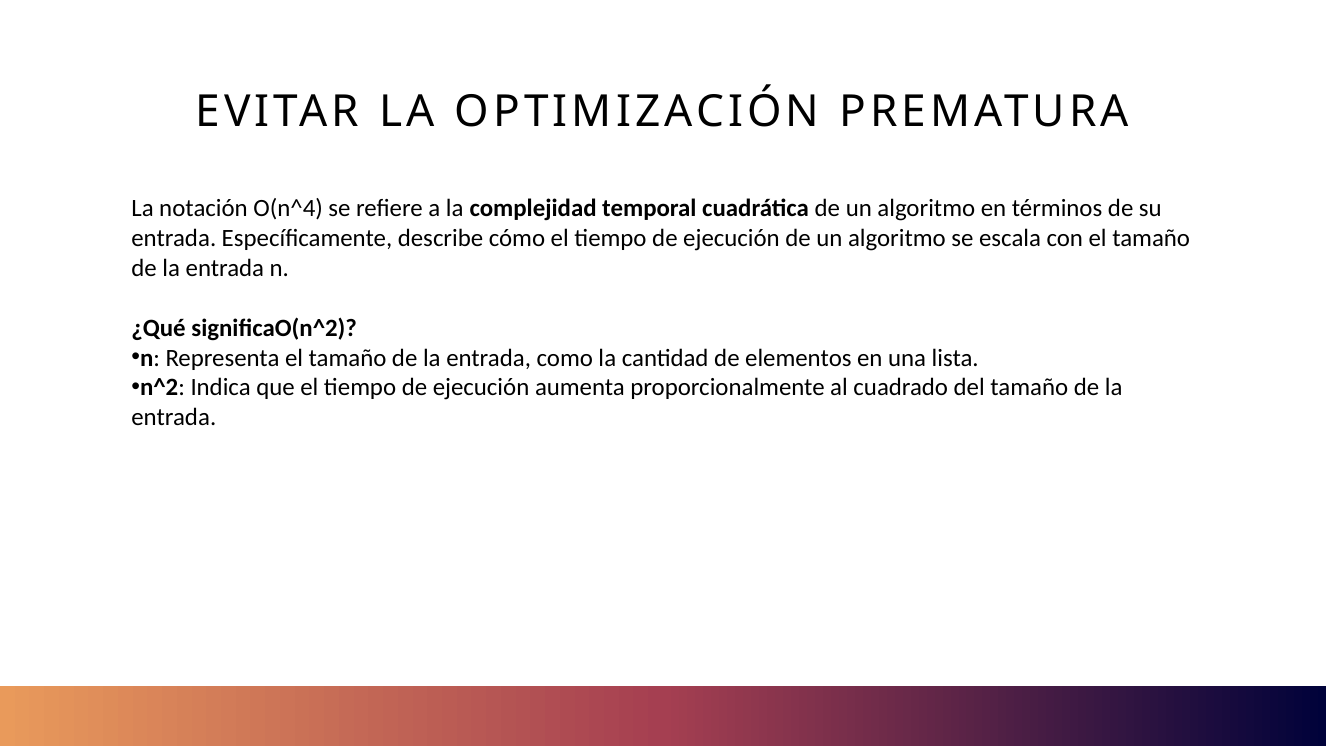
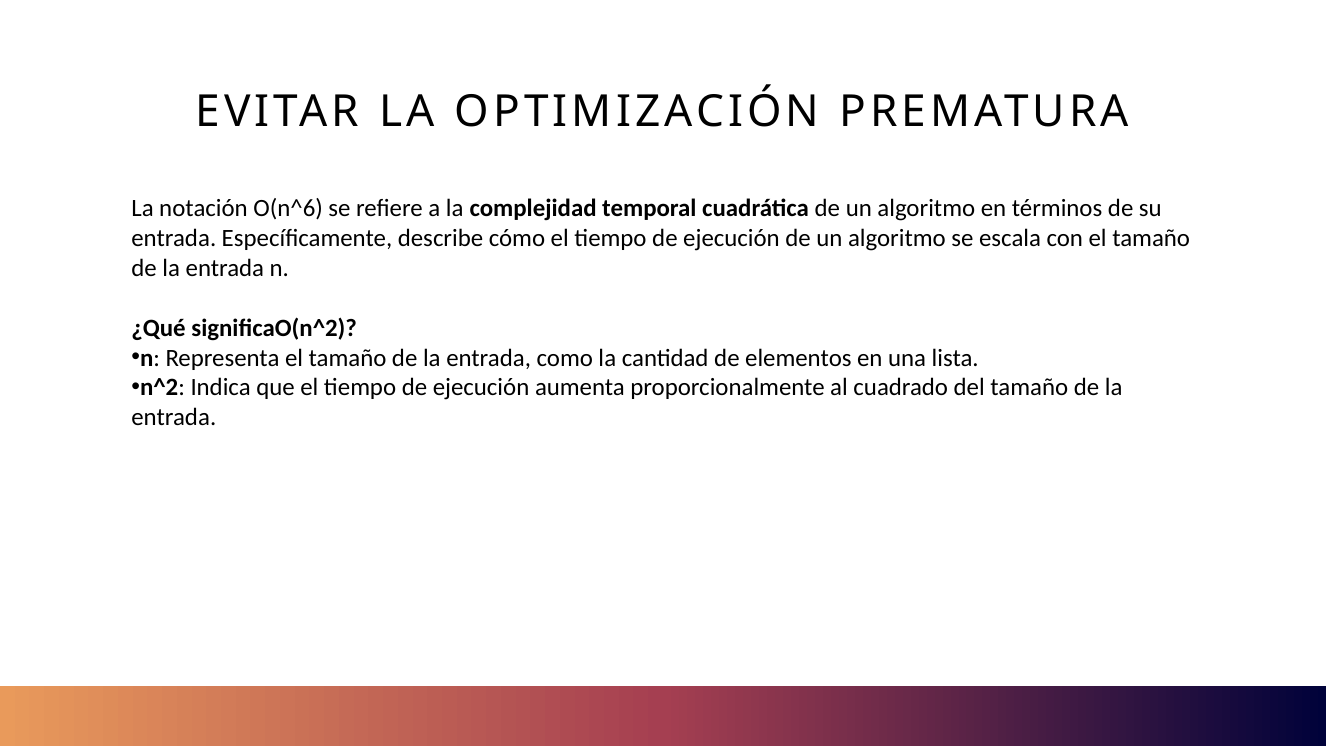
O(n^4: O(n^4 -> O(n^6
